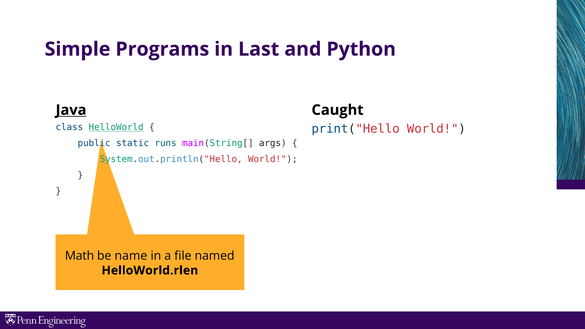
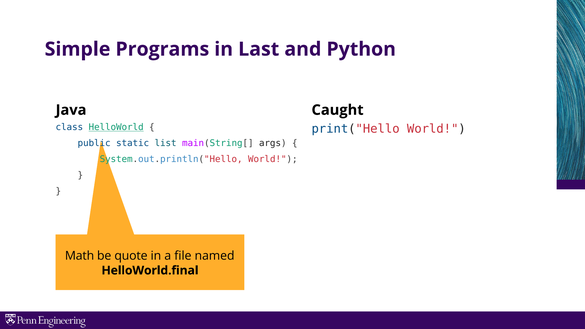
Java underline: present -> none
runs: runs -> list
name: name -> quote
HelloWorld.rlen: HelloWorld.rlen -> HelloWorld.final
